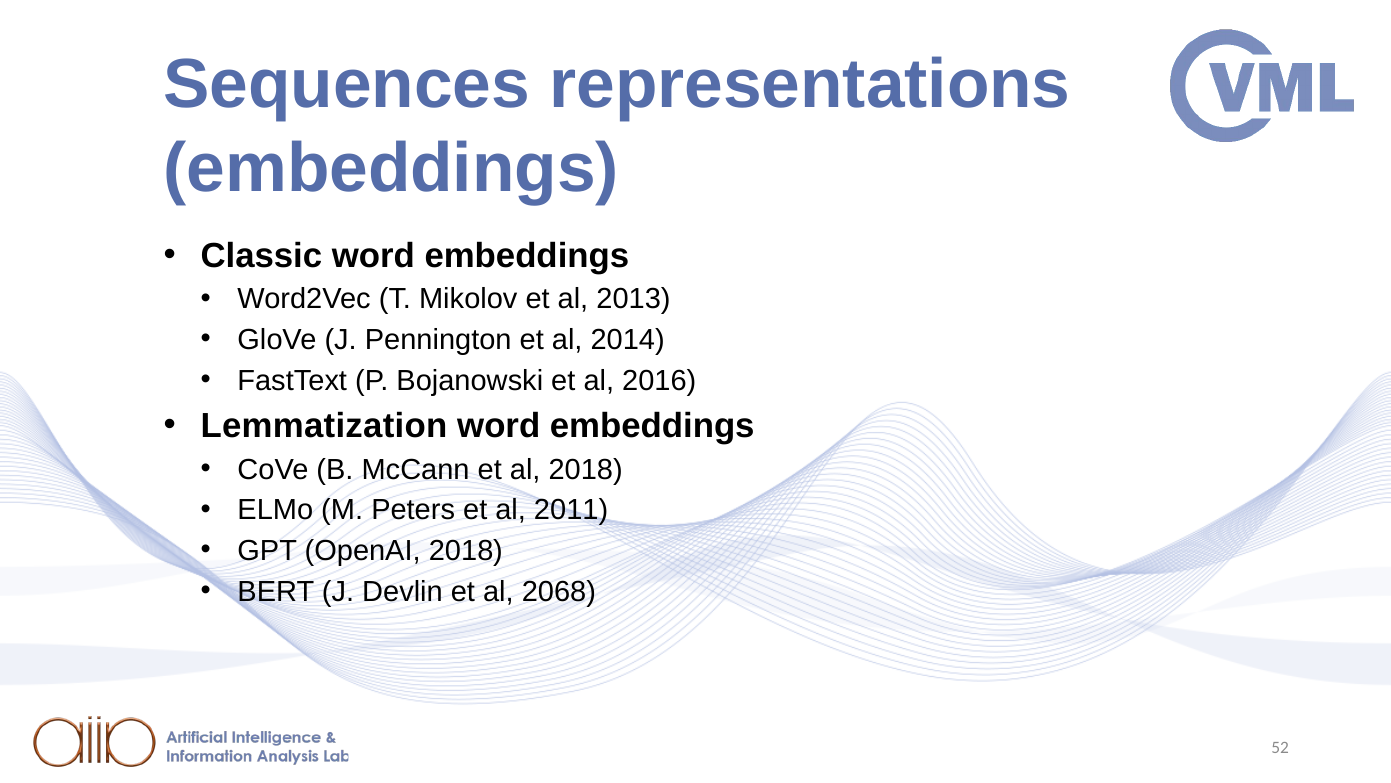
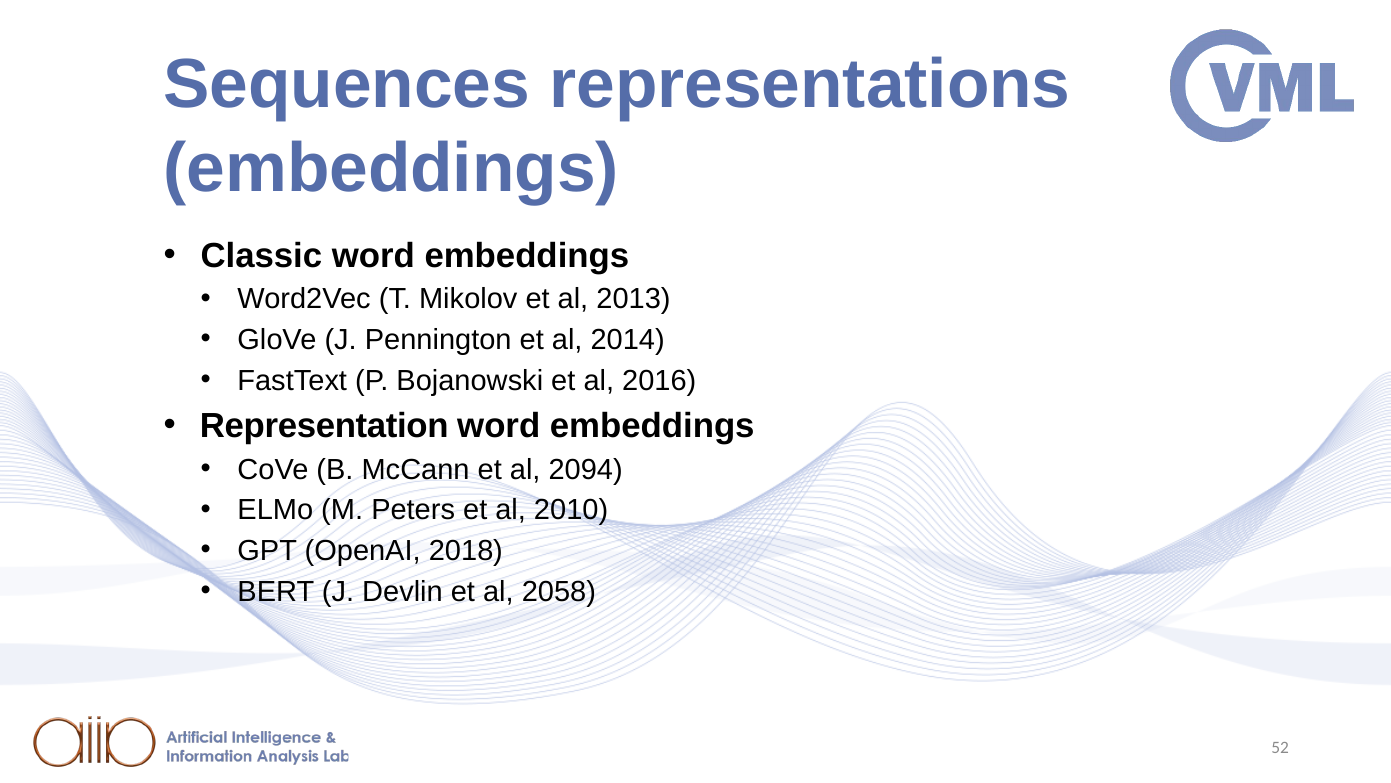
Lemmatization: Lemmatization -> Representation
al 2018: 2018 -> 2094
2011: 2011 -> 2010
2068: 2068 -> 2058
